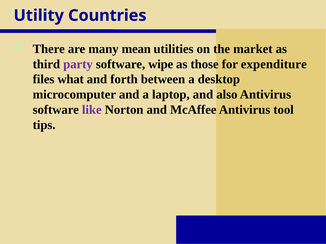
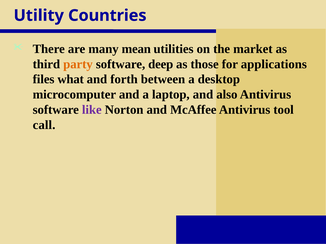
party colour: purple -> orange
wipe: wipe -> deep
expenditure: expenditure -> applications
tips: tips -> call
